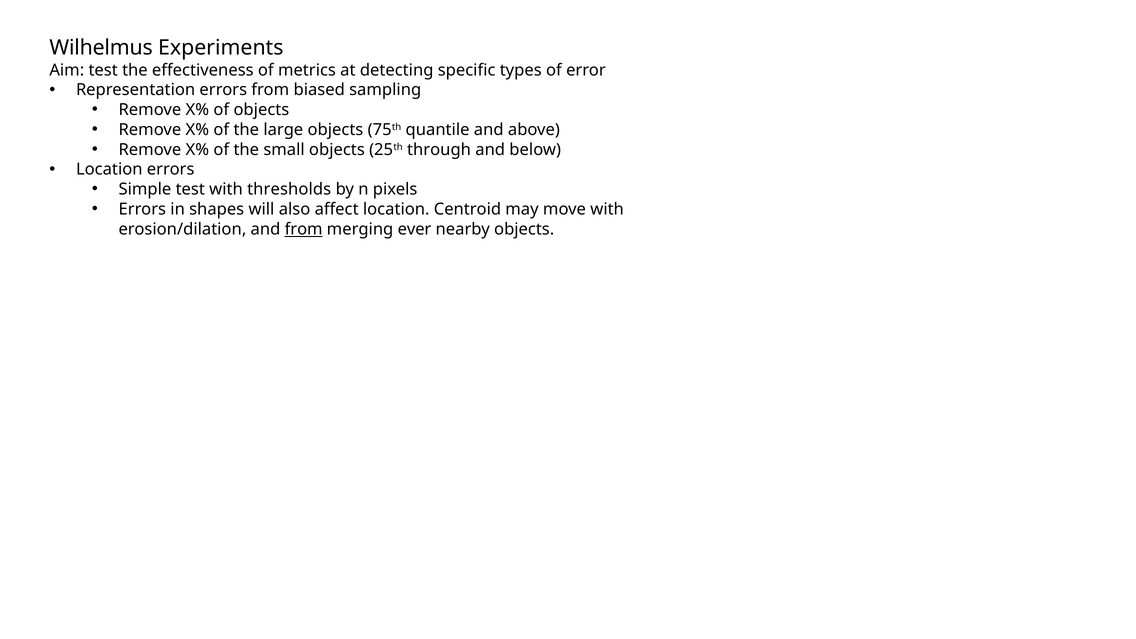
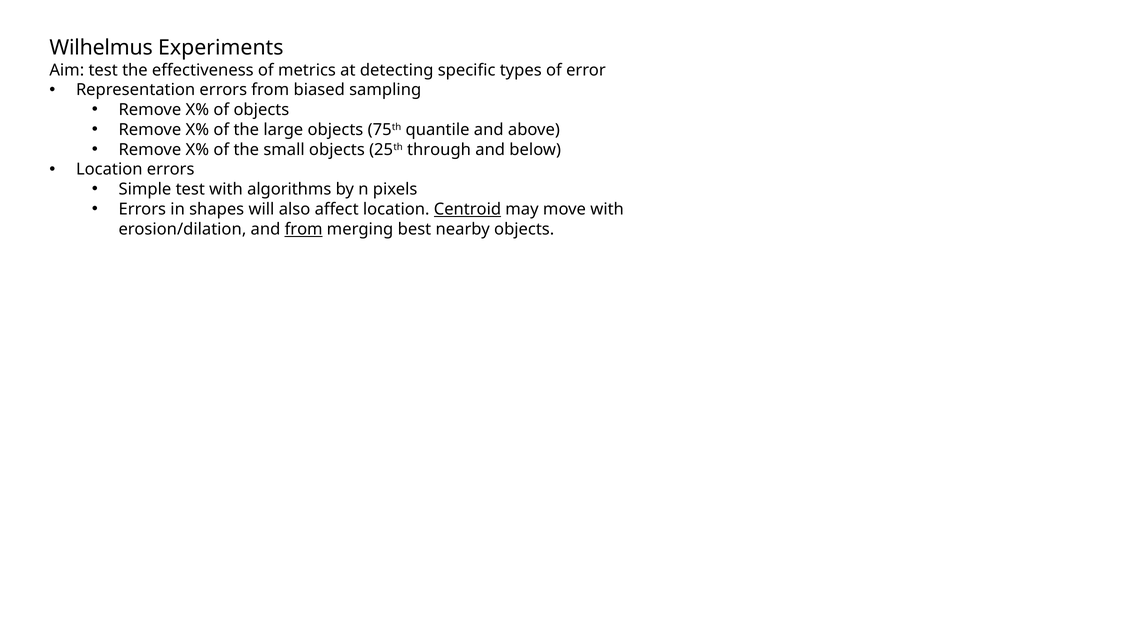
thresholds: thresholds -> algorithms
Centroid underline: none -> present
ever: ever -> best
